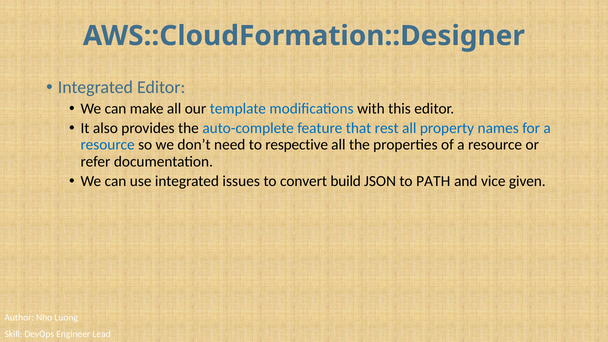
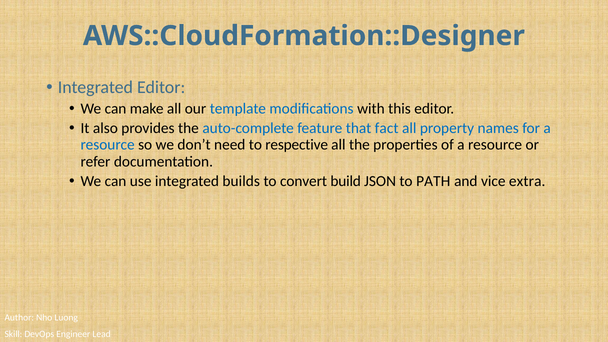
rest: rest -> fact
issues: issues -> builds
given: given -> extra
